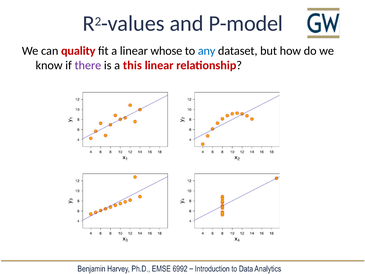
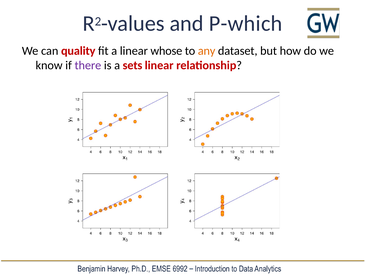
P-model: P-model -> P-which
any colour: blue -> orange
this: this -> sets
